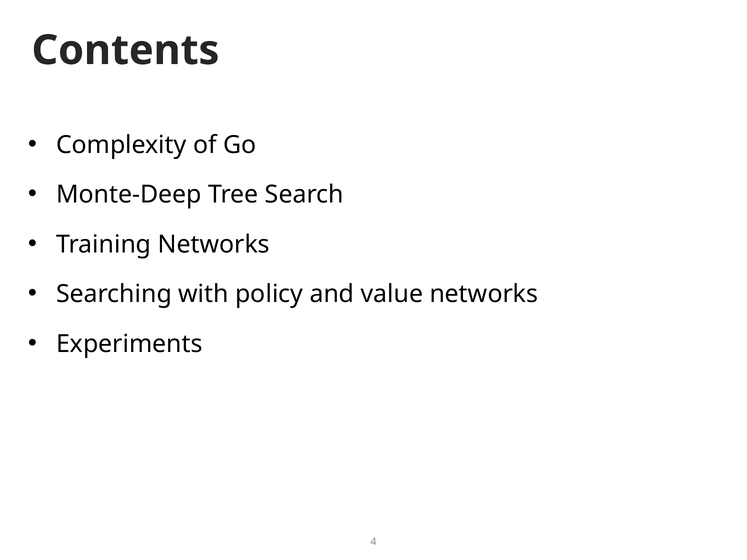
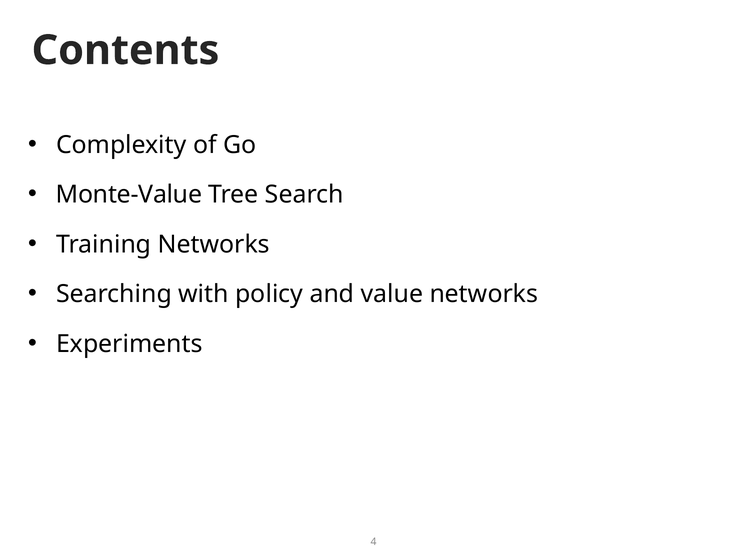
Monte-Deep: Monte-Deep -> Monte-Value
